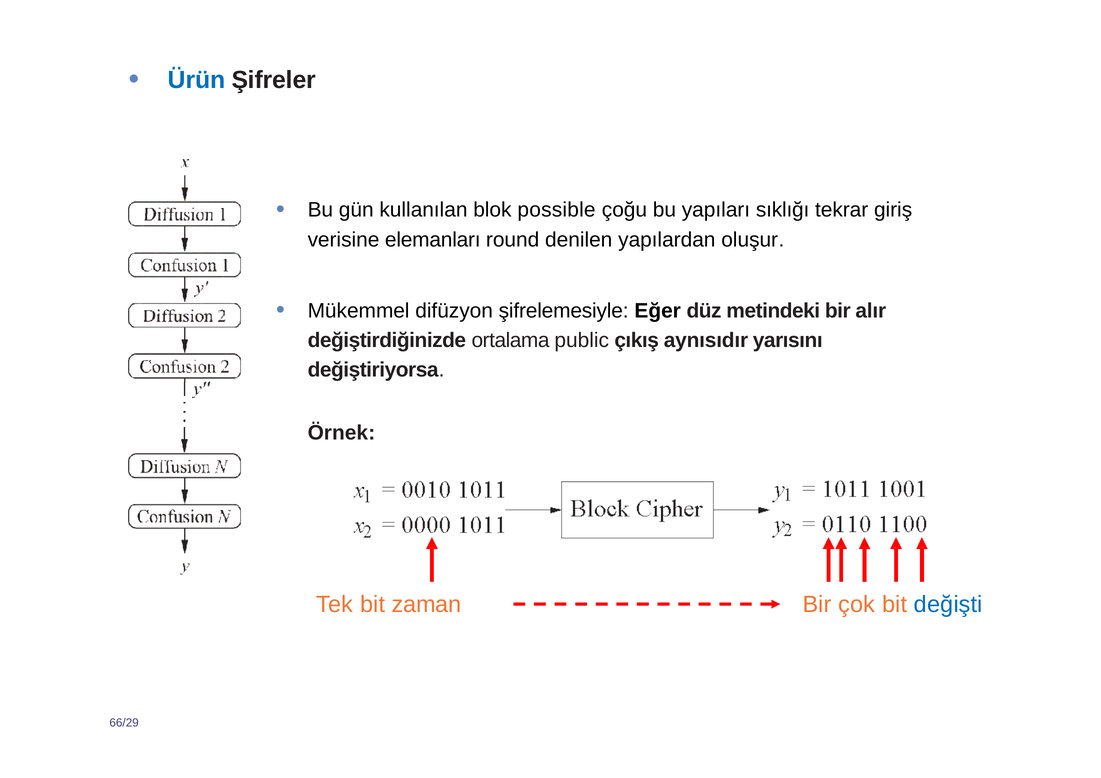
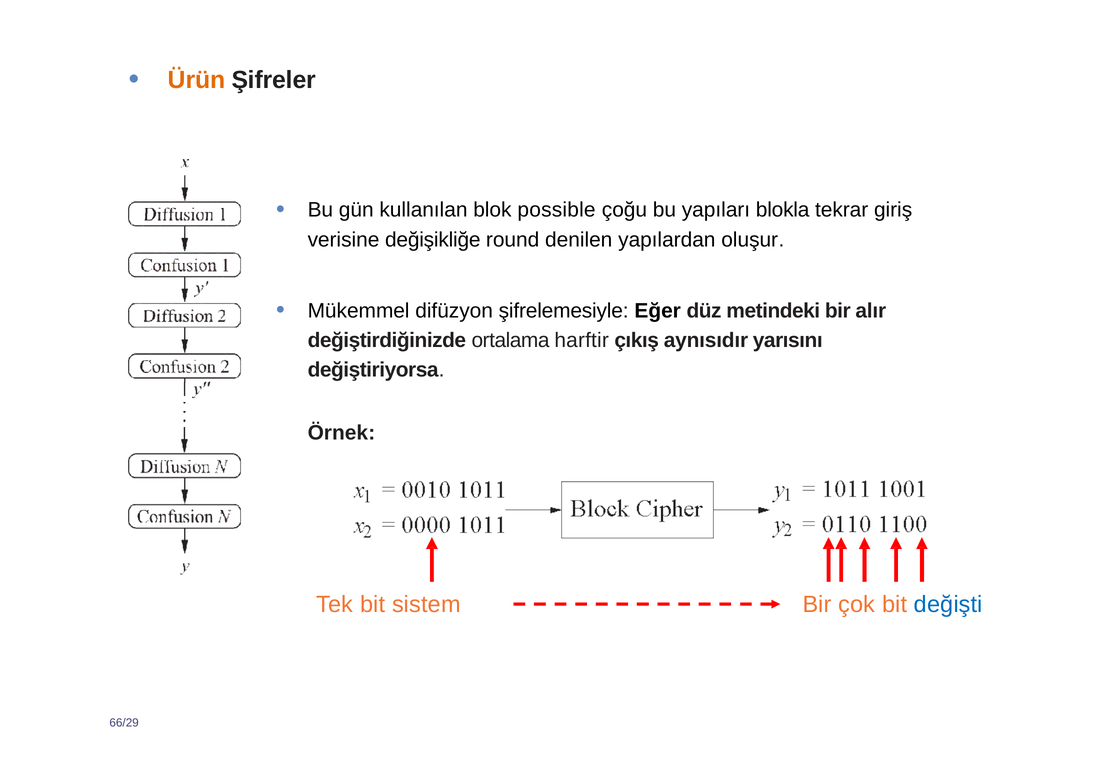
Ürün colour: blue -> orange
sıklığı: sıklığı -> blokla
elemanları: elemanları -> değişikliğe
public: public -> harftir
zaman: zaman -> sistem
